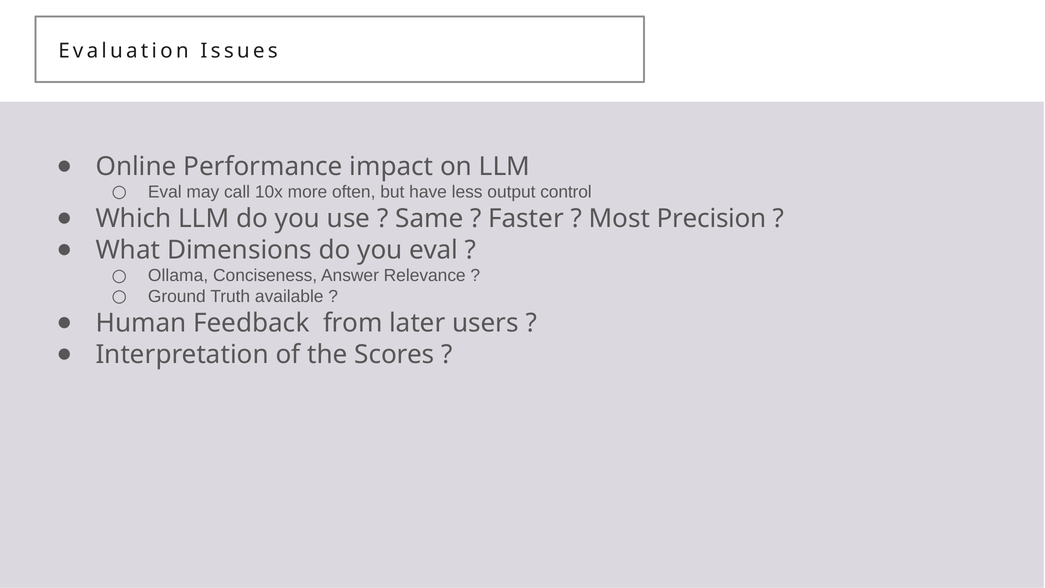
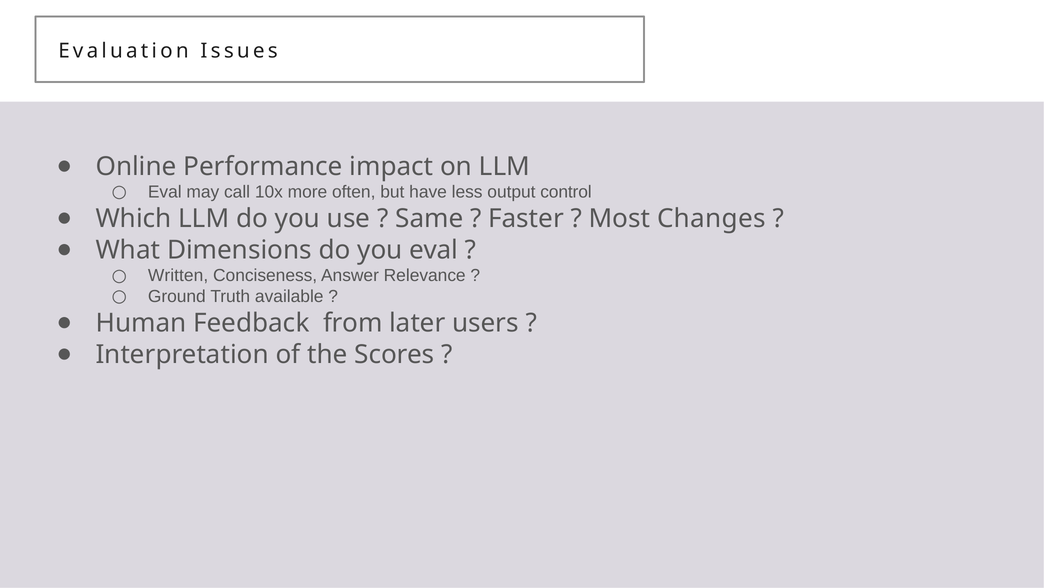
Precision: Precision -> Changes
Ollama: Ollama -> Written
